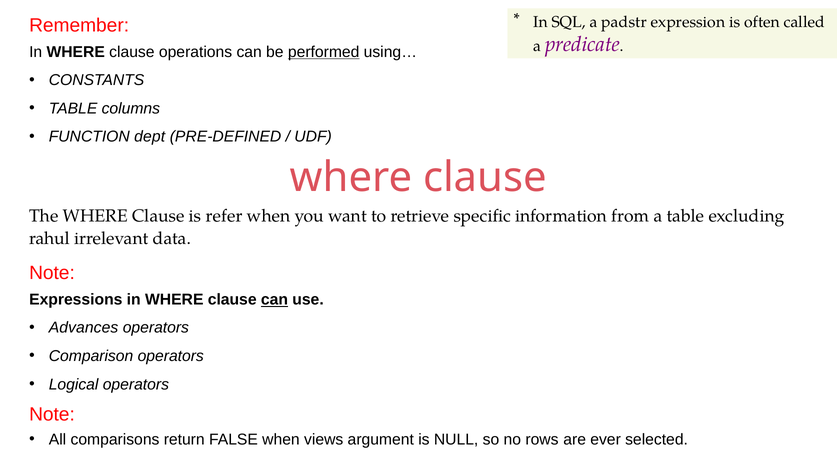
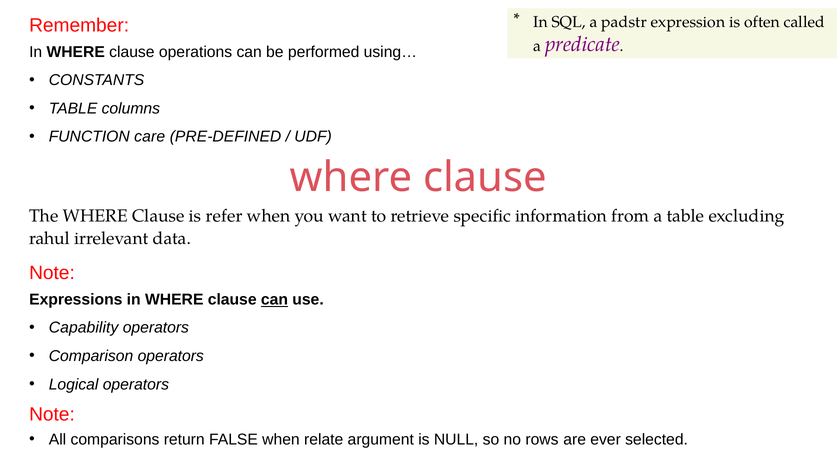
performed underline: present -> none
dept: dept -> care
Advances: Advances -> Capability
views: views -> relate
